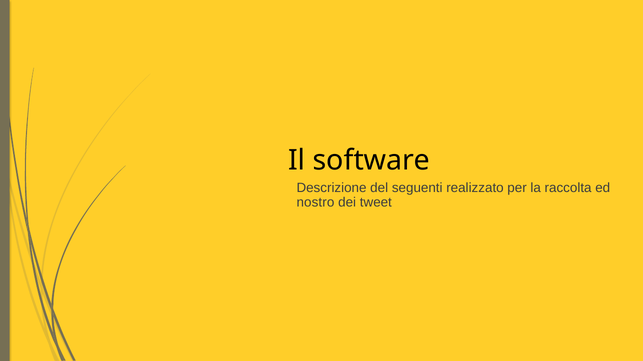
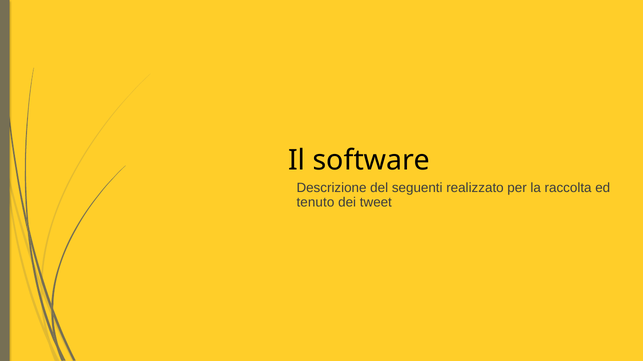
nostro: nostro -> tenuto
